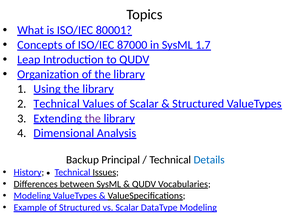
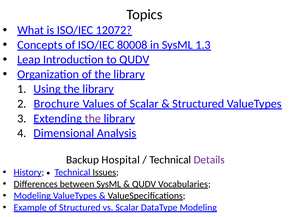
80001: 80001 -> 12072
87000: 87000 -> 80008
1.7: 1.7 -> 1.3
Technical at (57, 104): Technical -> Brochure
Principal: Principal -> Hospital
Details colour: blue -> purple
